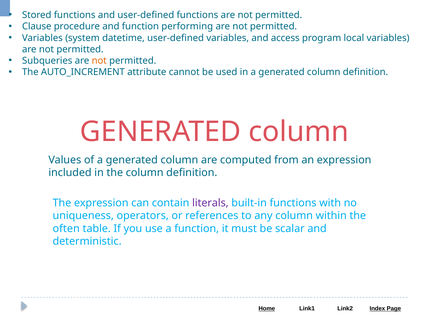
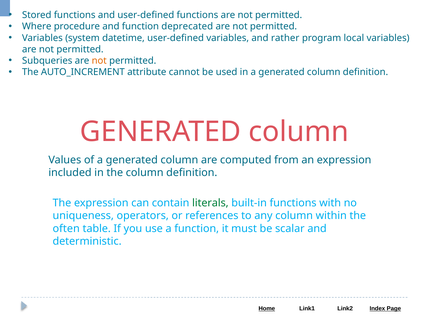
Clause: Clause -> Where
performing: performing -> deprecated
access: access -> rather
literals colour: purple -> green
